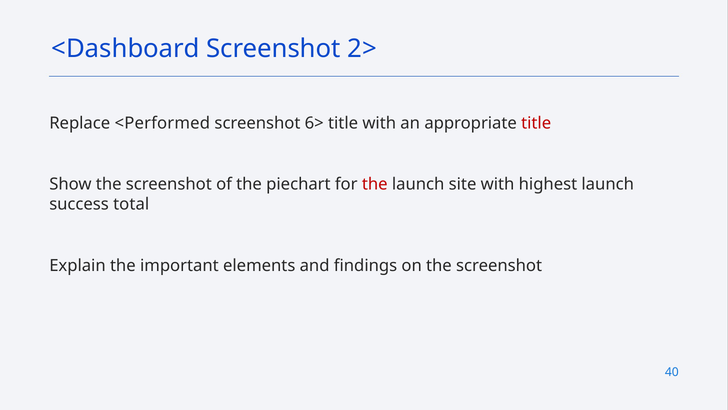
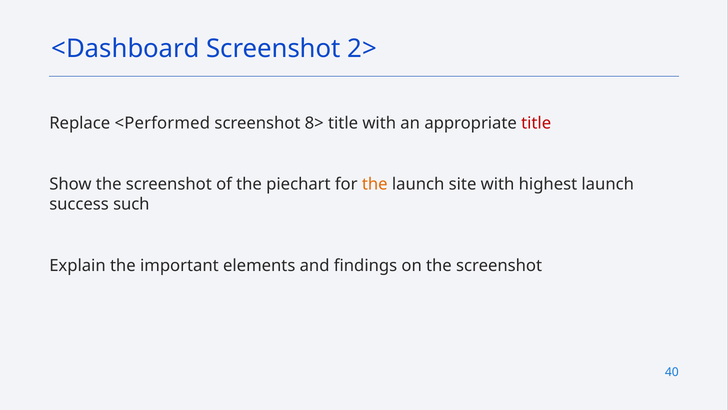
6>: 6> -> 8>
the at (375, 184) colour: red -> orange
total: total -> such
